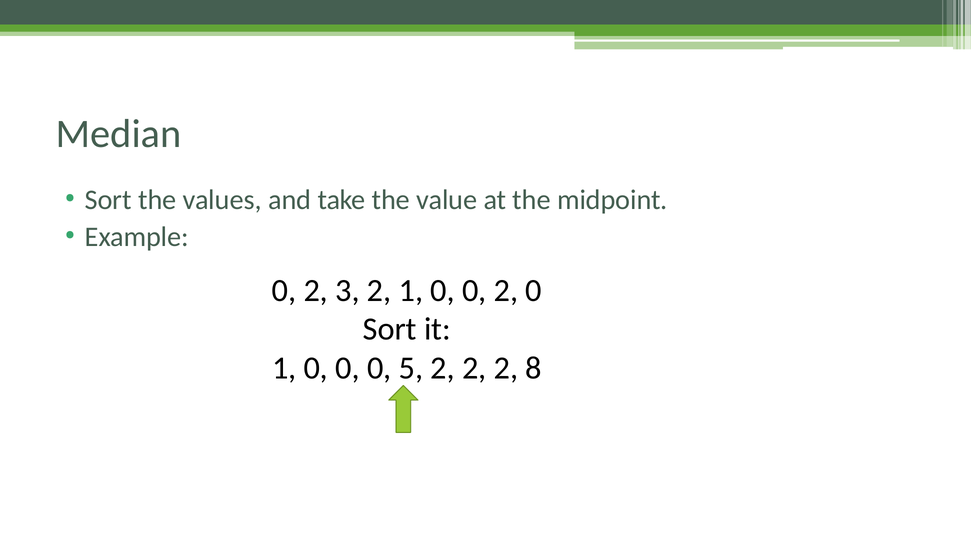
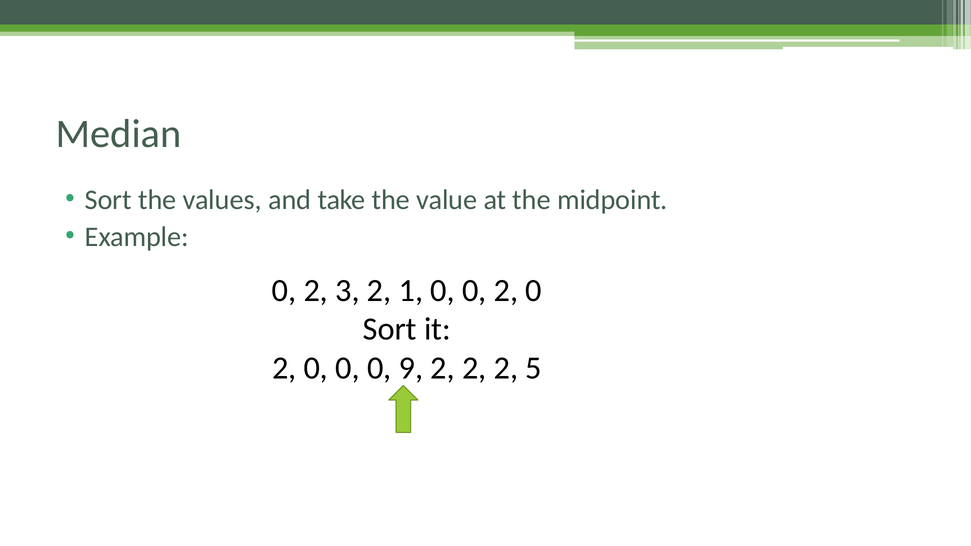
1 at (284, 368): 1 -> 2
5: 5 -> 9
8: 8 -> 5
